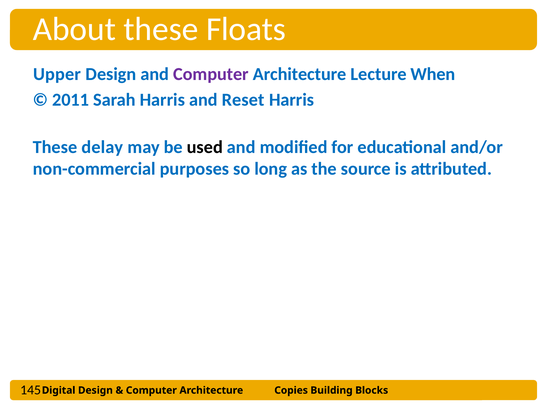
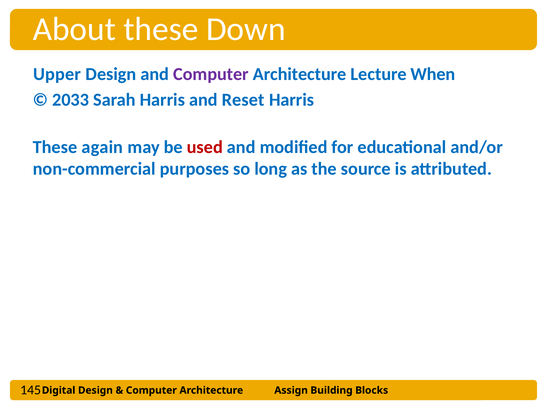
Floats: Floats -> Down
2011: 2011 -> 2033
delay: delay -> again
used colour: black -> red
Copies: Copies -> Assign
